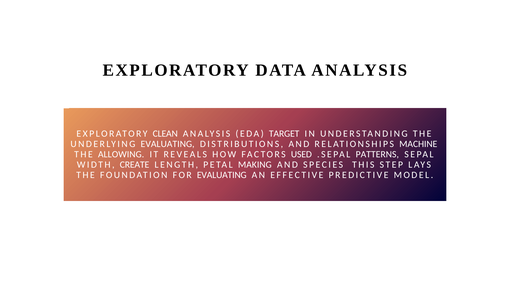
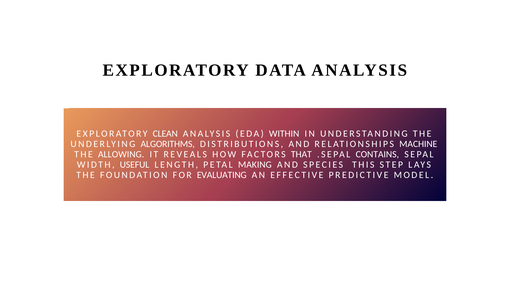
TARGET: TARGET -> WITHIN
UNDERLYING EVALUATING: EVALUATING -> ALGORITHMS
USED: USED -> THAT
PATTERNS: PATTERNS -> CONTAINS
CREATE: CREATE -> USEFUL
